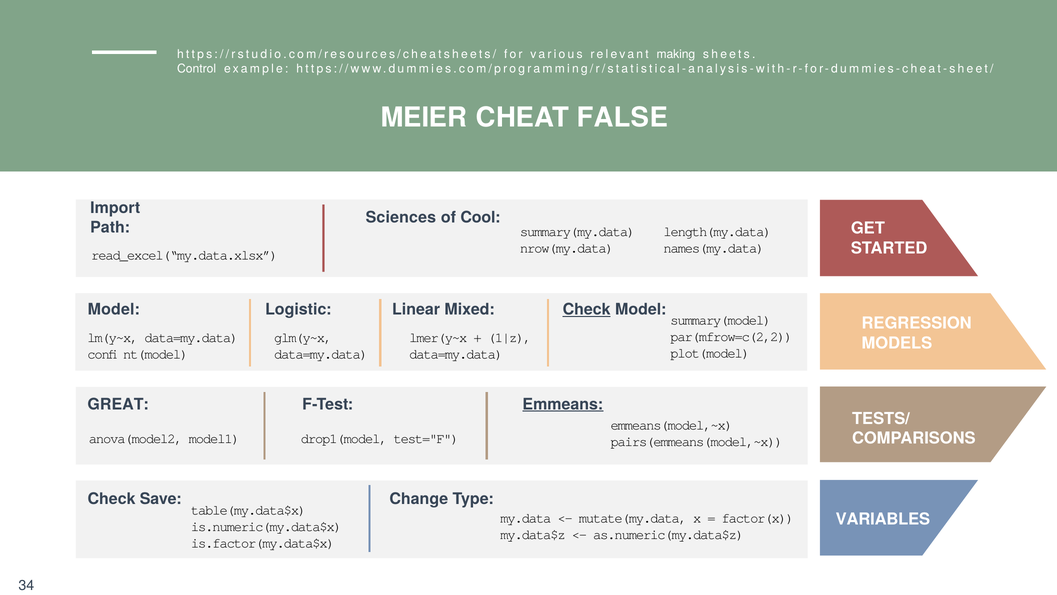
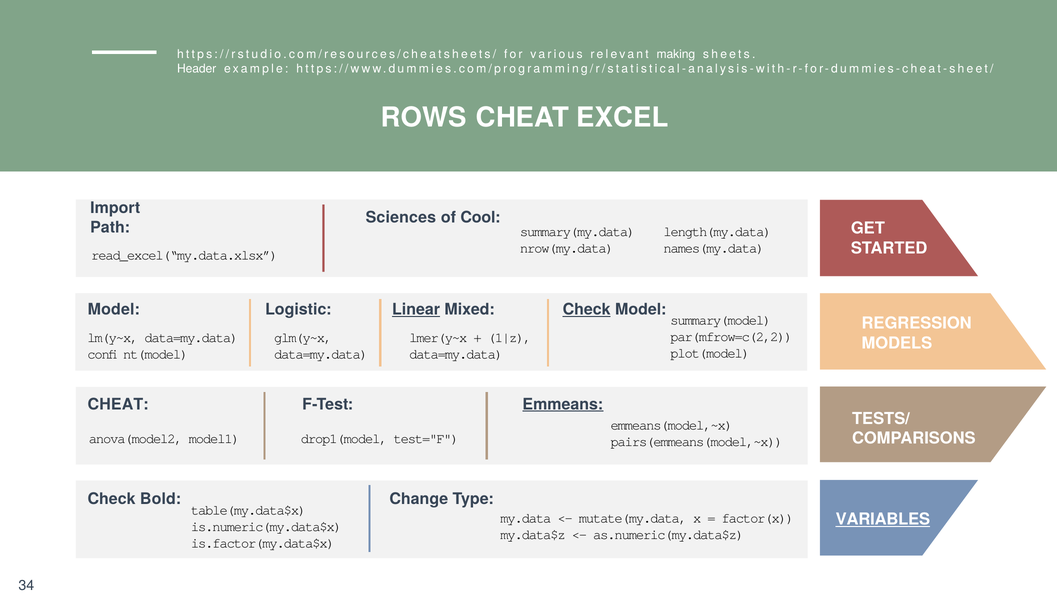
Control: Control -> Header
MEIER: MEIER -> ROWS
FALSE: FALSE -> EXCEL
Linear underline: none -> present
GREAT at (118, 404): GREAT -> CHEAT
Save: Save -> Bold
VARIABLES underline: none -> present
